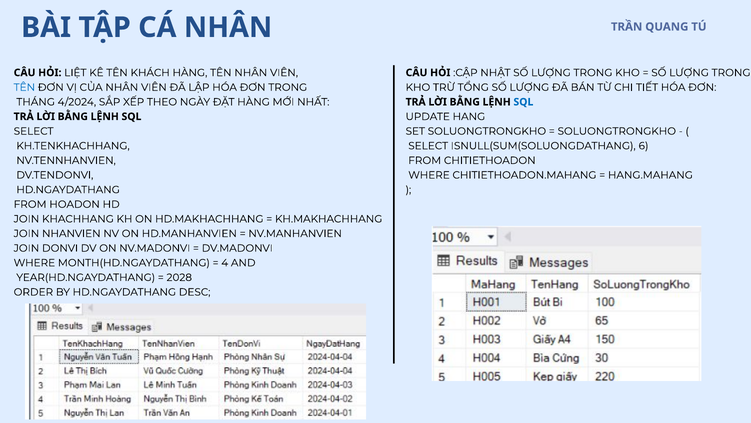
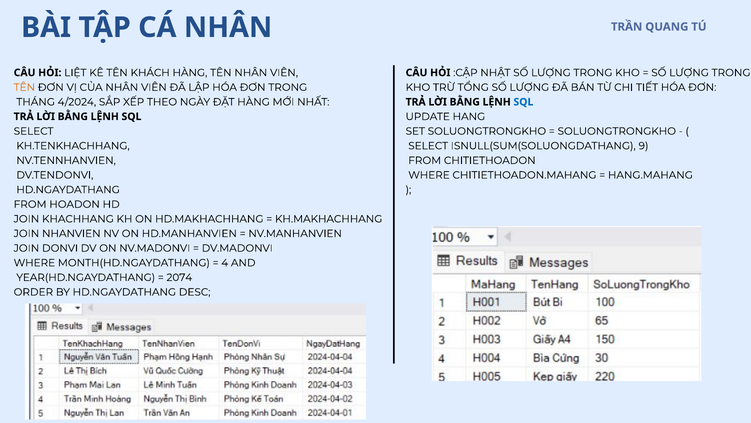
TÊN at (24, 87) colour: blue -> orange
6: 6 -> 9
2028: 2028 -> 2074
